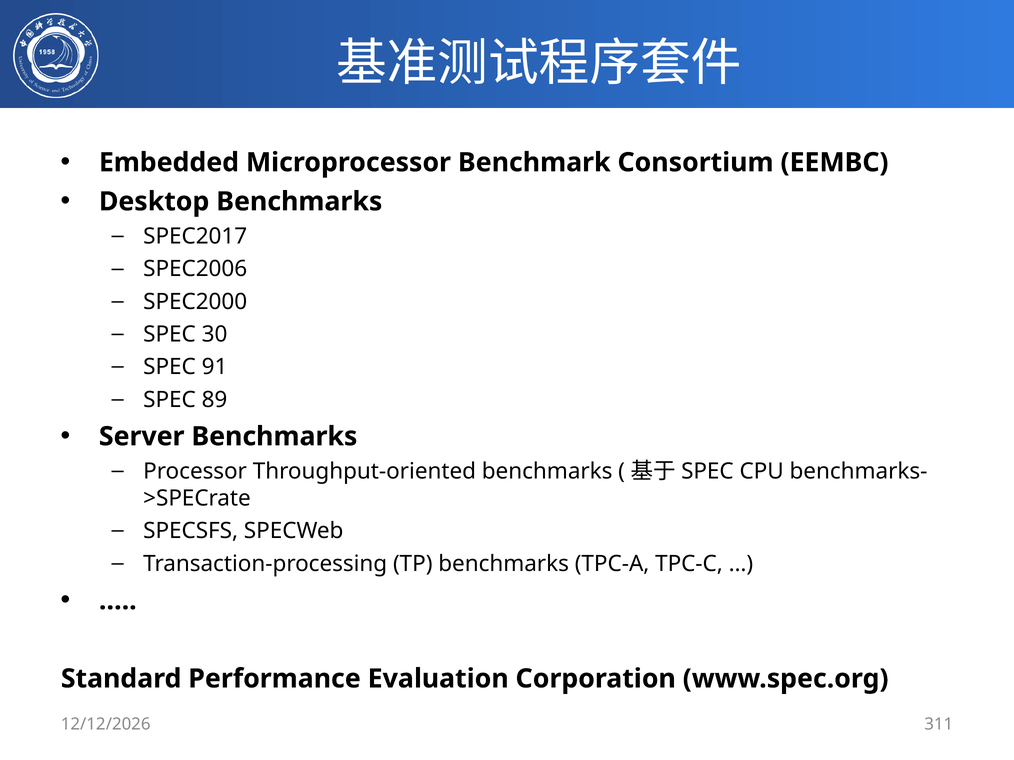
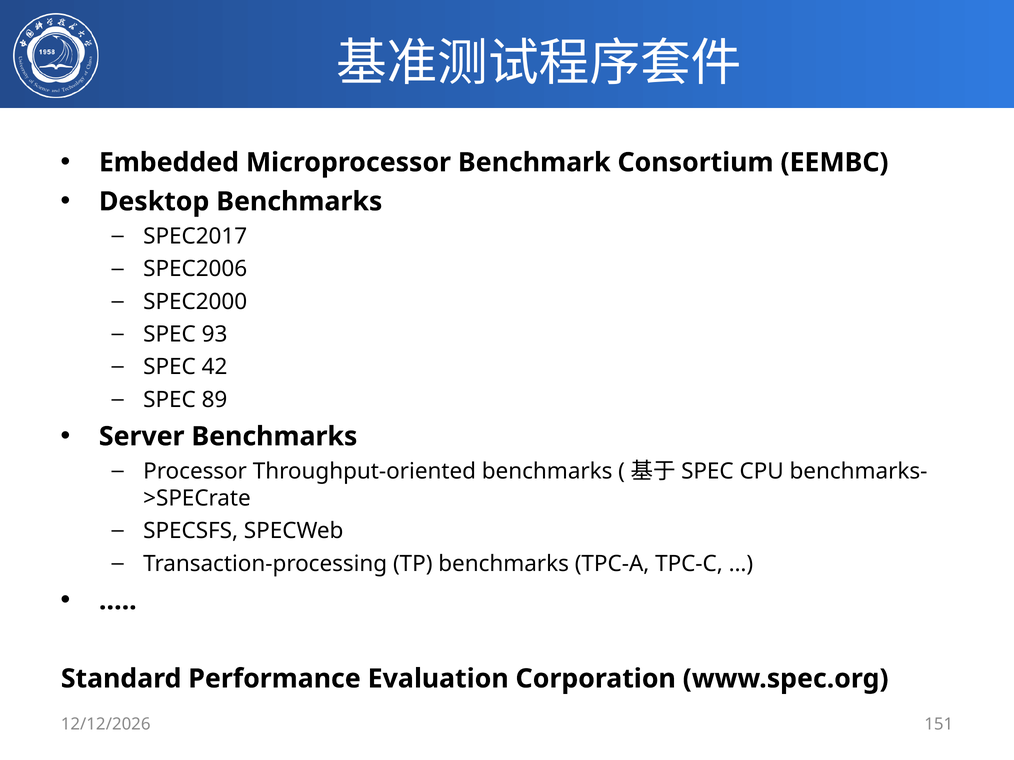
30: 30 -> 93
91: 91 -> 42
311: 311 -> 151
